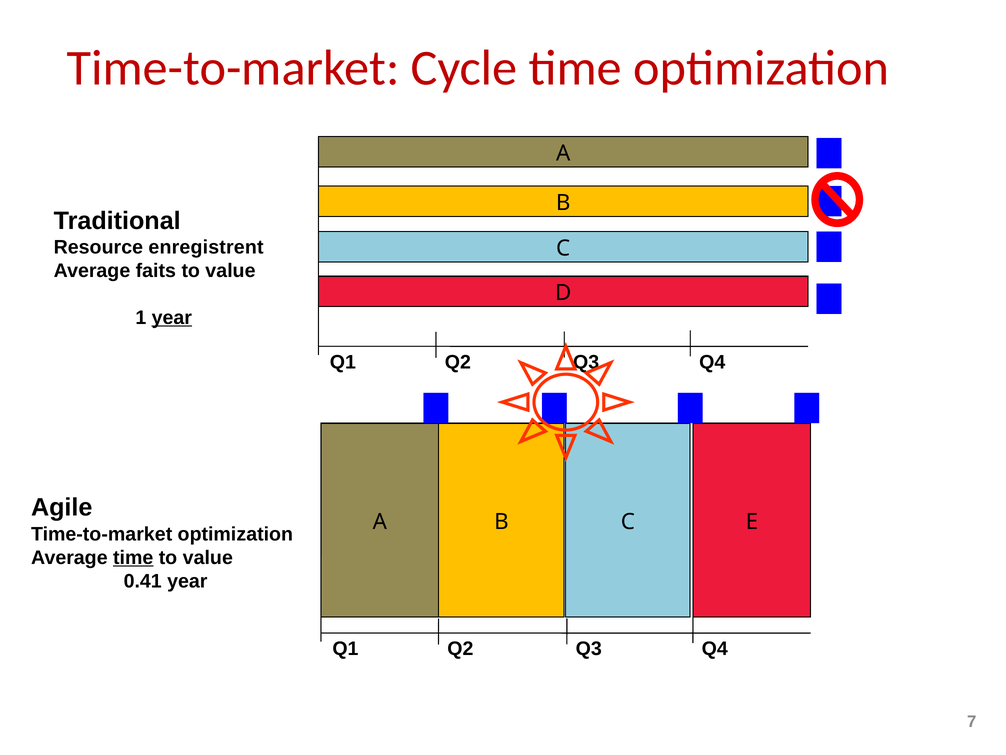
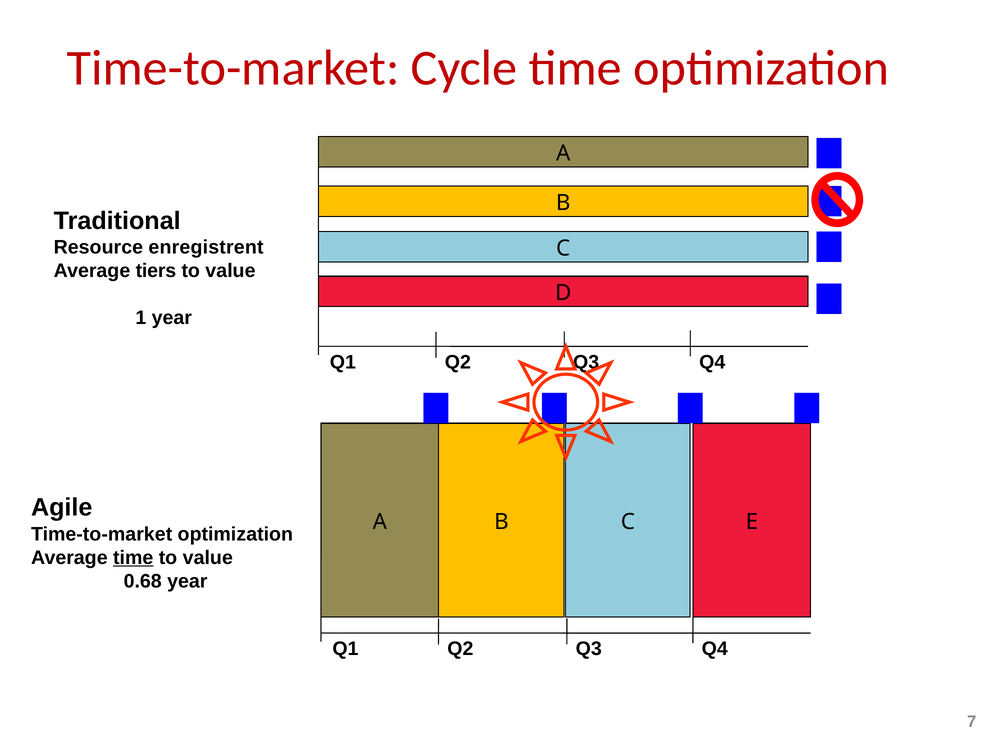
faits: faits -> tiers
year at (172, 318) underline: present -> none
0.41: 0.41 -> 0.68
